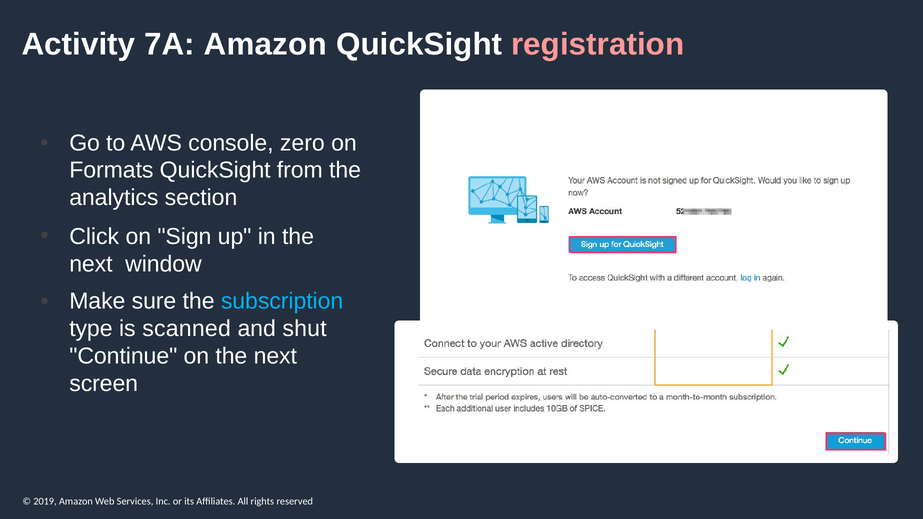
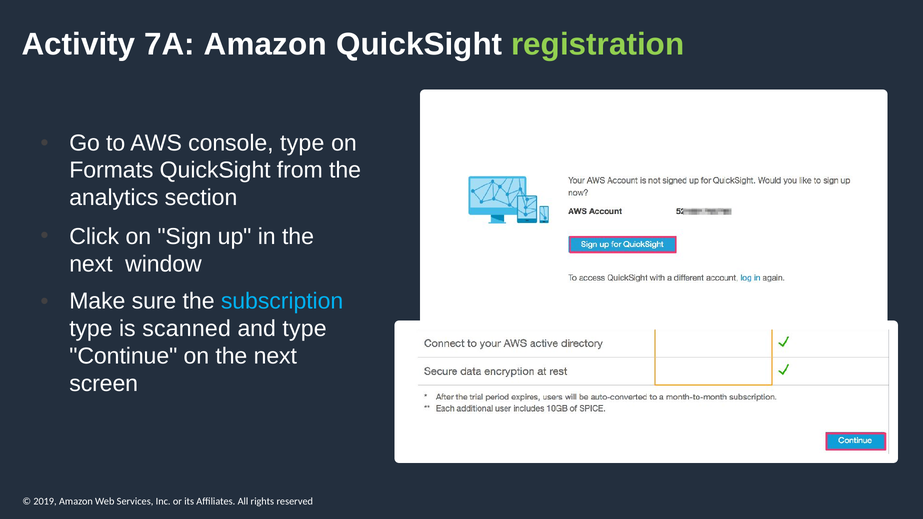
registration colour: pink -> light green
console zero: zero -> type
and shut: shut -> type
